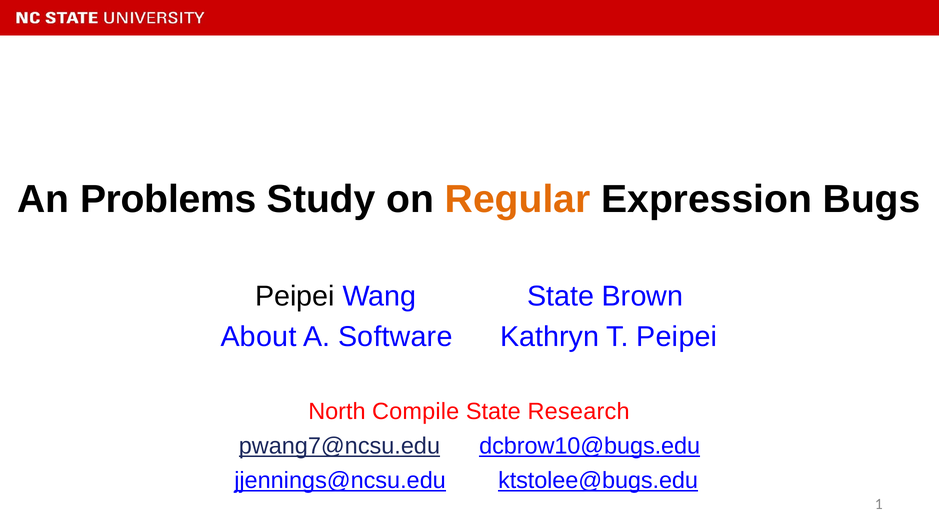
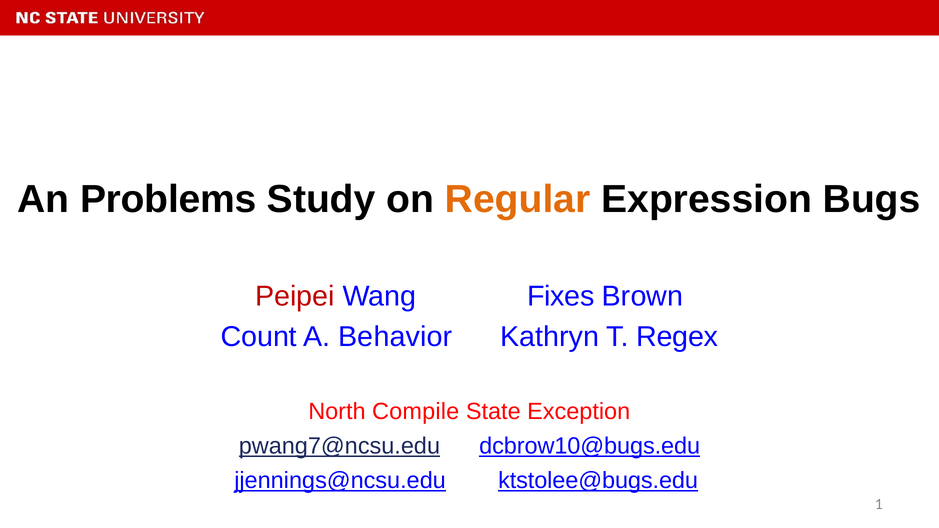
Peipei at (295, 296) colour: black -> red
Wang State: State -> Fixes
About: About -> Count
Software: Software -> Behavior
T Peipei: Peipei -> Regex
Research: Research -> Exception
